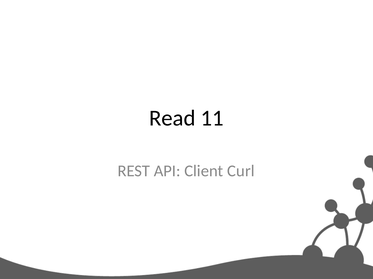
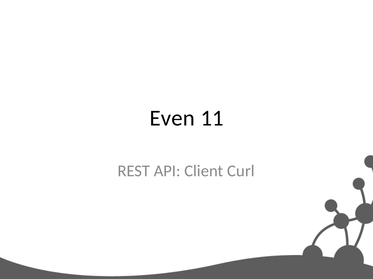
Read: Read -> Even
